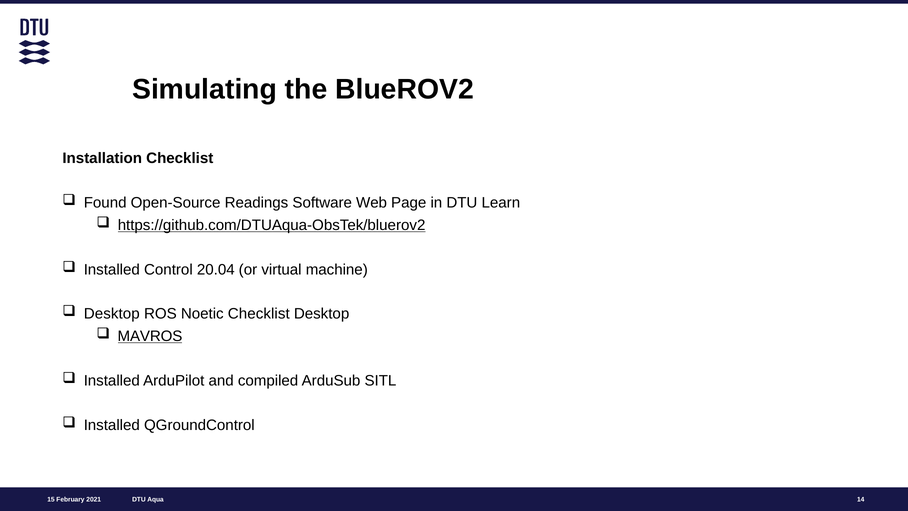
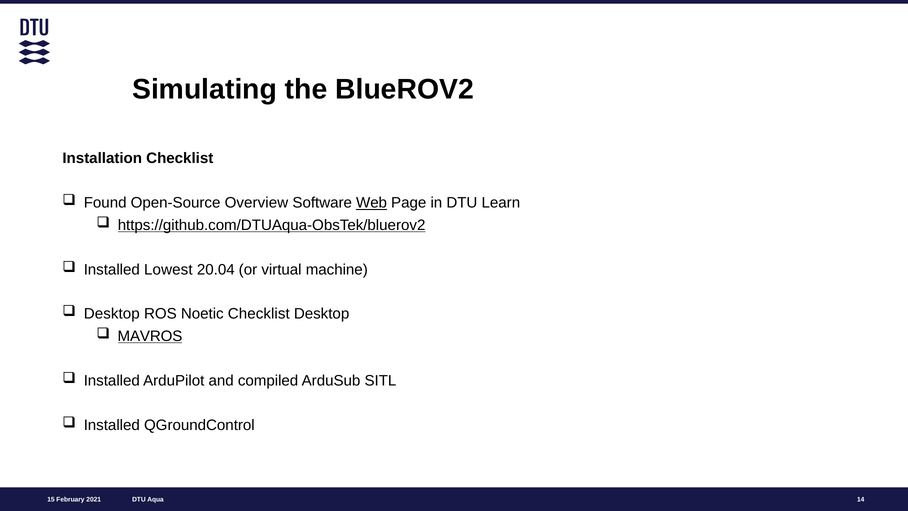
Readings: Readings -> Overview
Web underline: none -> present
Control: Control -> Lowest
